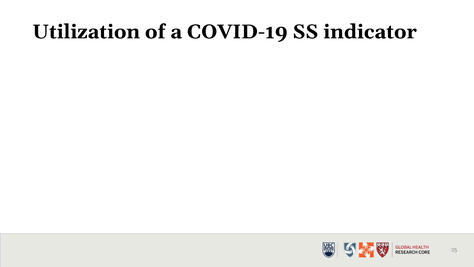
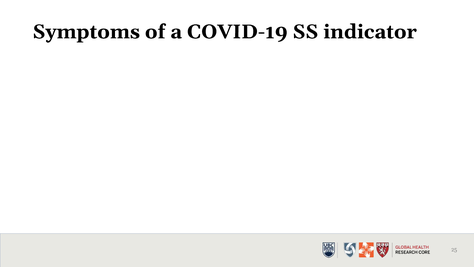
Utilization: Utilization -> Symptoms
